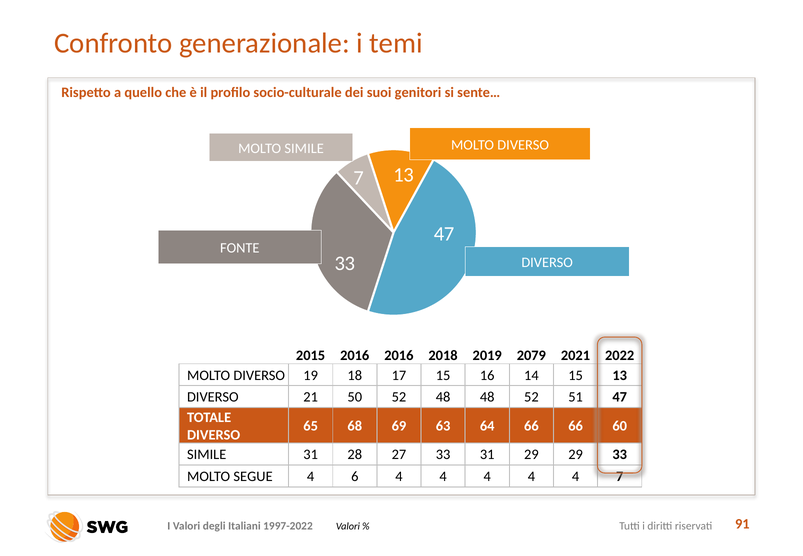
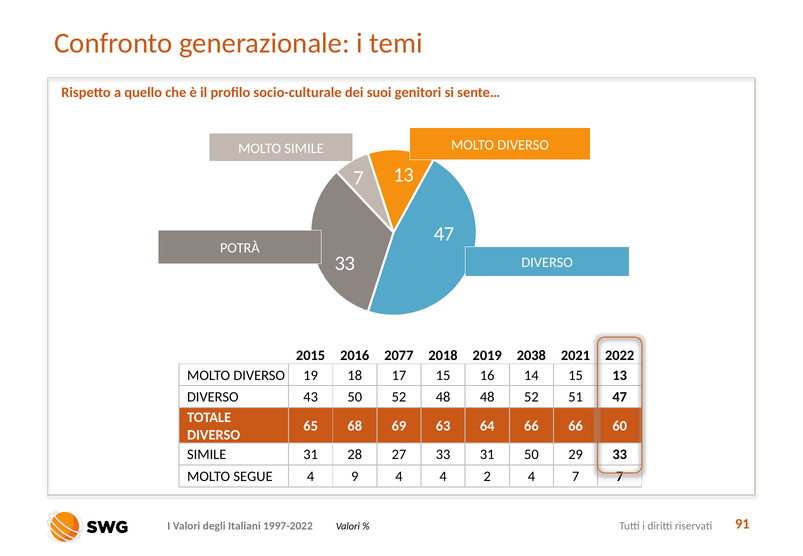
FONTE: FONTE -> POTRÀ
2016 2016: 2016 -> 2077
2079: 2079 -> 2038
21: 21 -> 43
31 29: 29 -> 50
6: 6 -> 9
4 at (487, 477): 4 -> 2
4 at (576, 477): 4 -> 7
